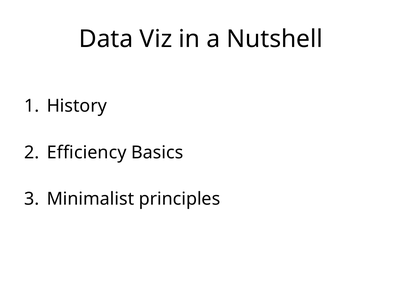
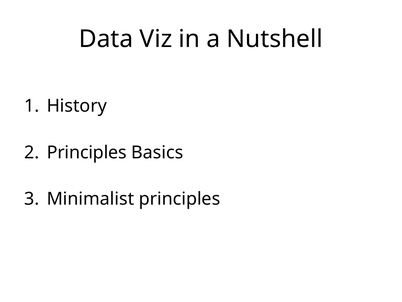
Efficiency at (87, 152): Efficiency -> Principles
